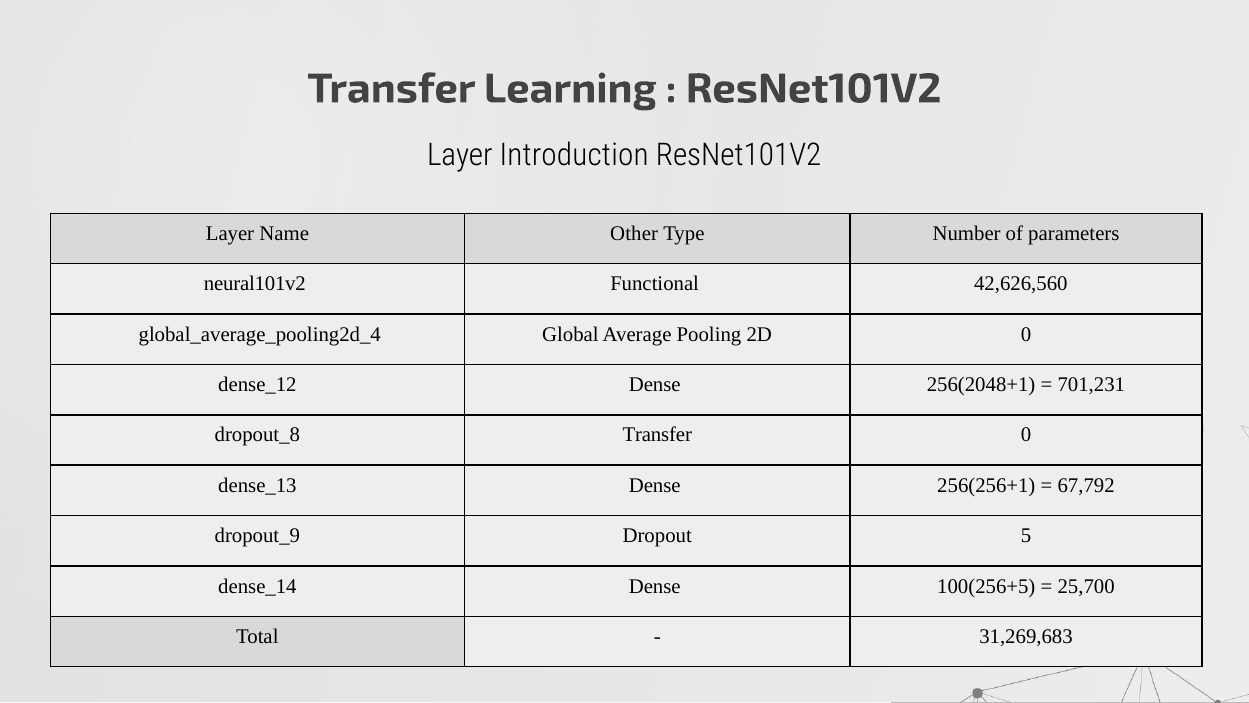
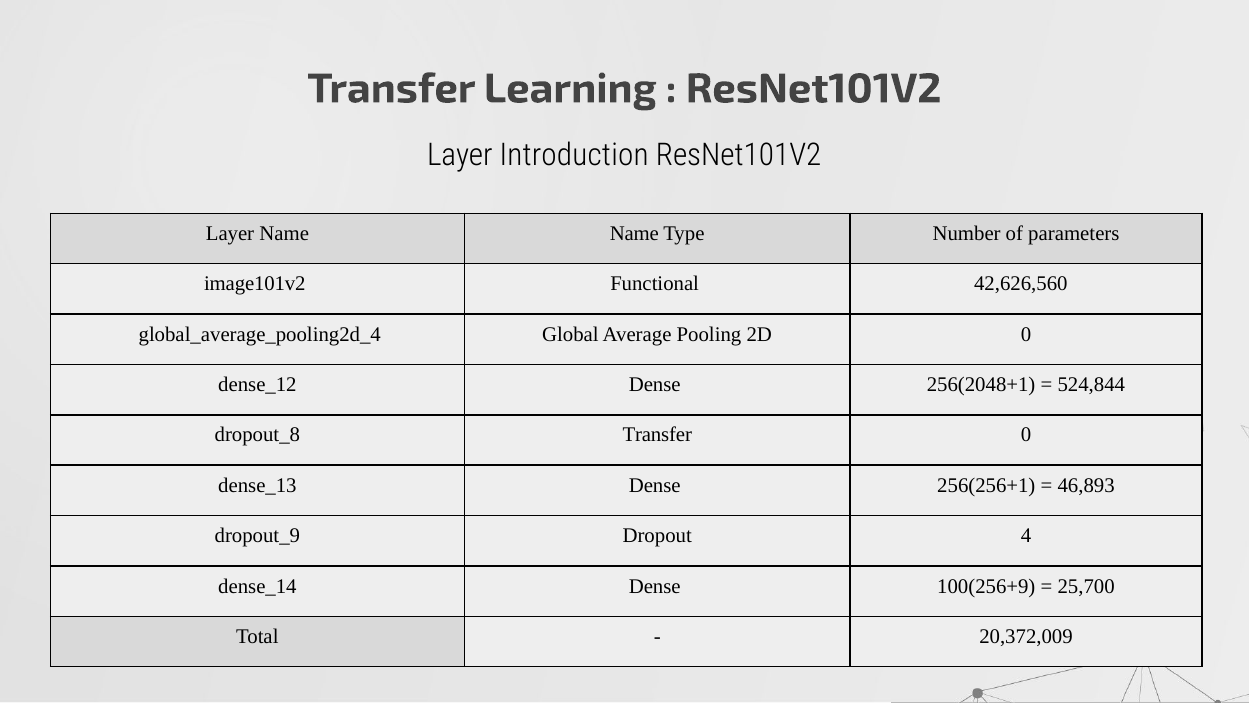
Name Other: Other -> Name
neural101v2: neural101v2 -> image101v2
701,231: 701,231 -> 524,844
67,792: 67,792 -> 46,893
5: 5 -> 4
100(256+5: 100(256+5 -> 100(256+9
31,269,683: 31,269,683 -> 20,372,009
